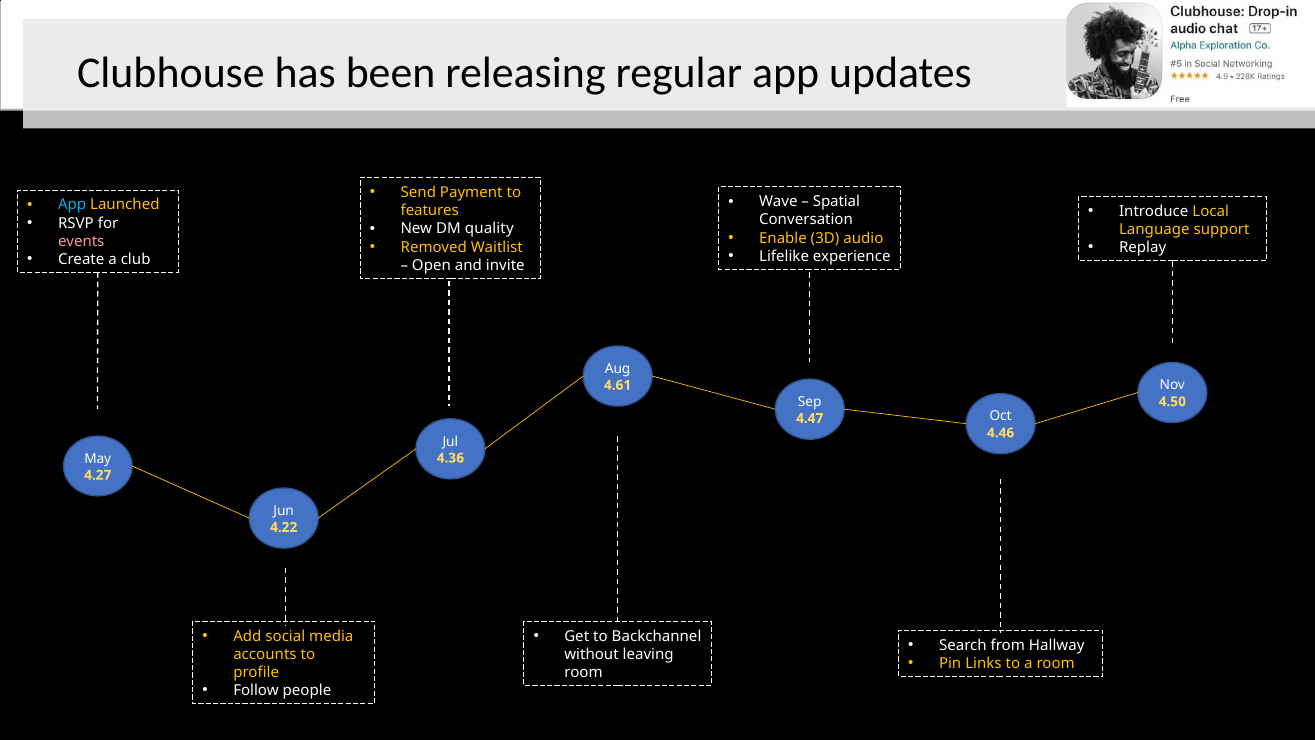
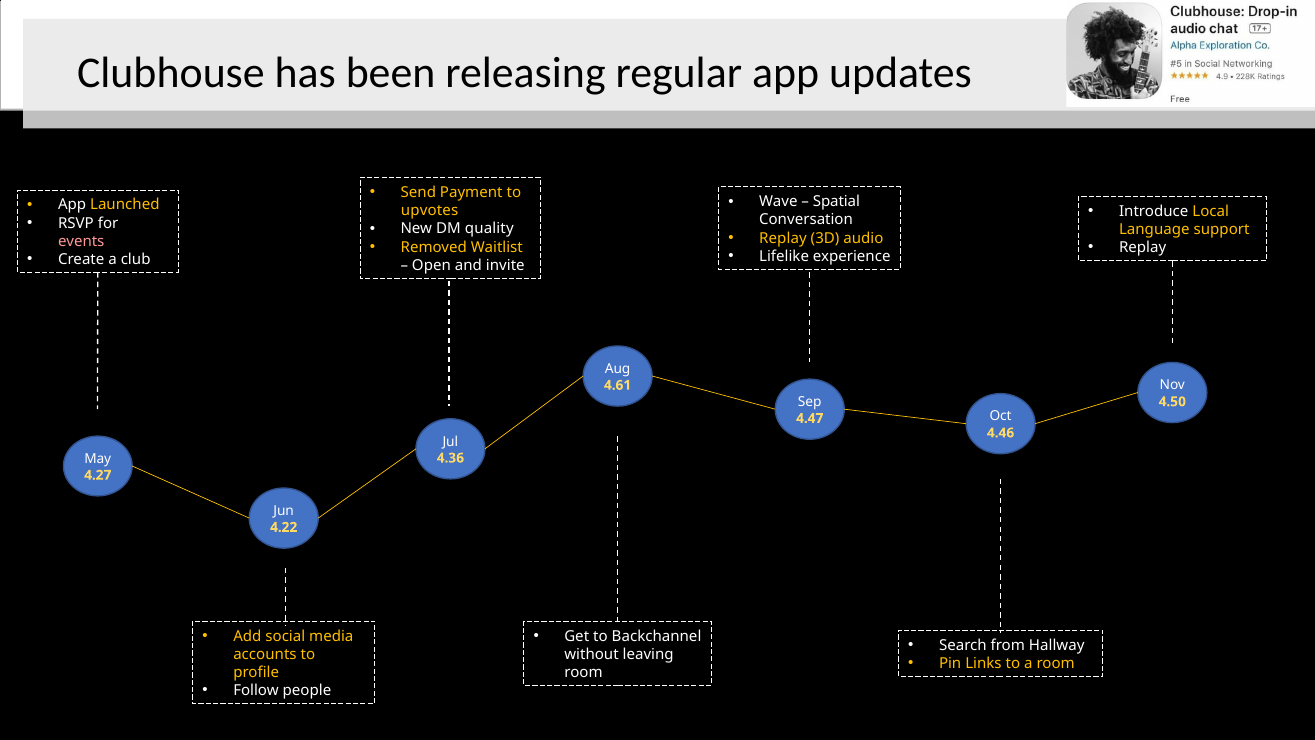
App at (72, 205) colour: light blue -> white
features: features -> upvotes
Enable at (783, 238): Enable -> Replay
